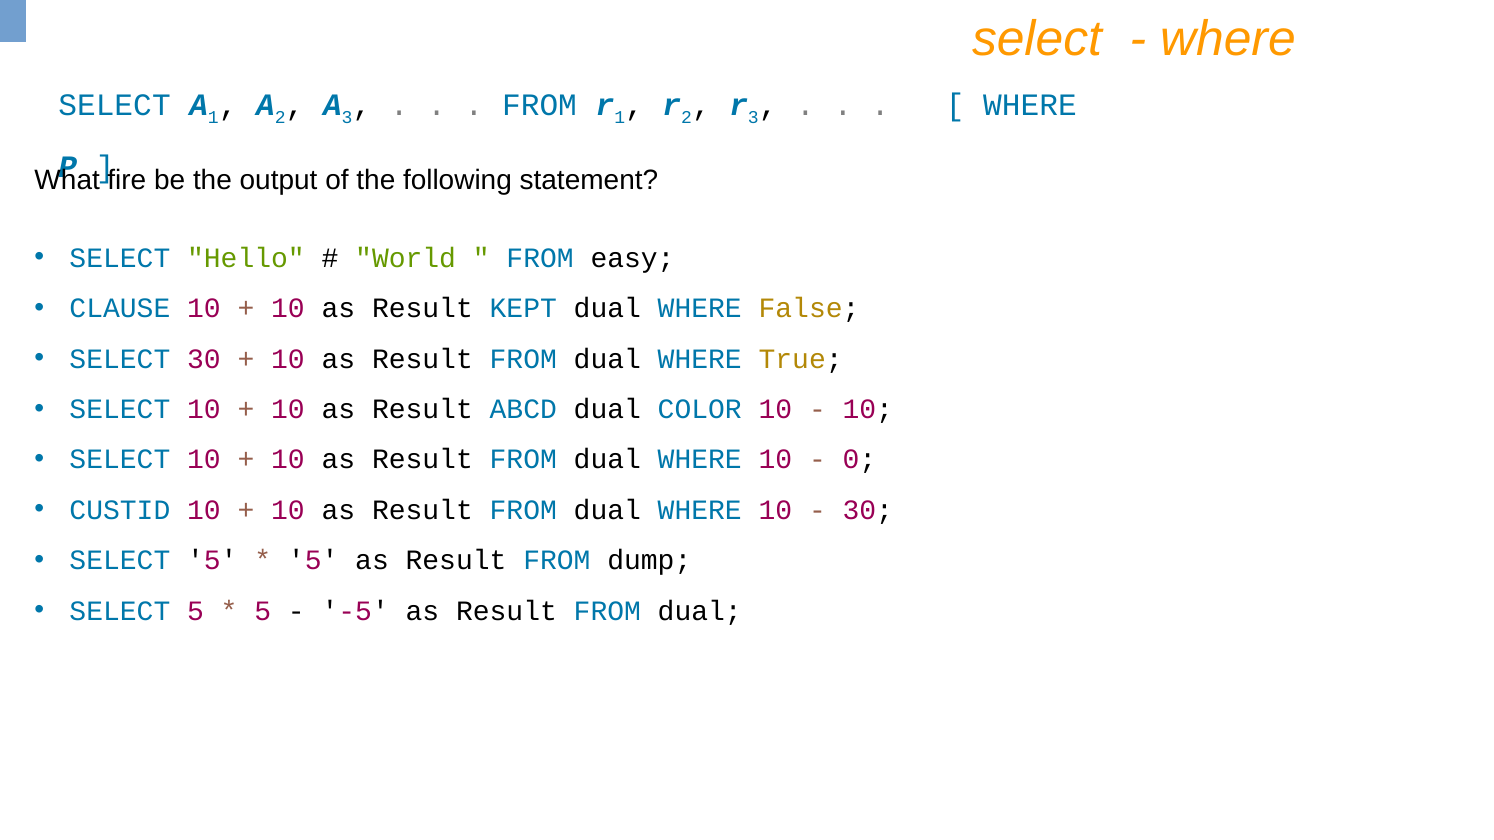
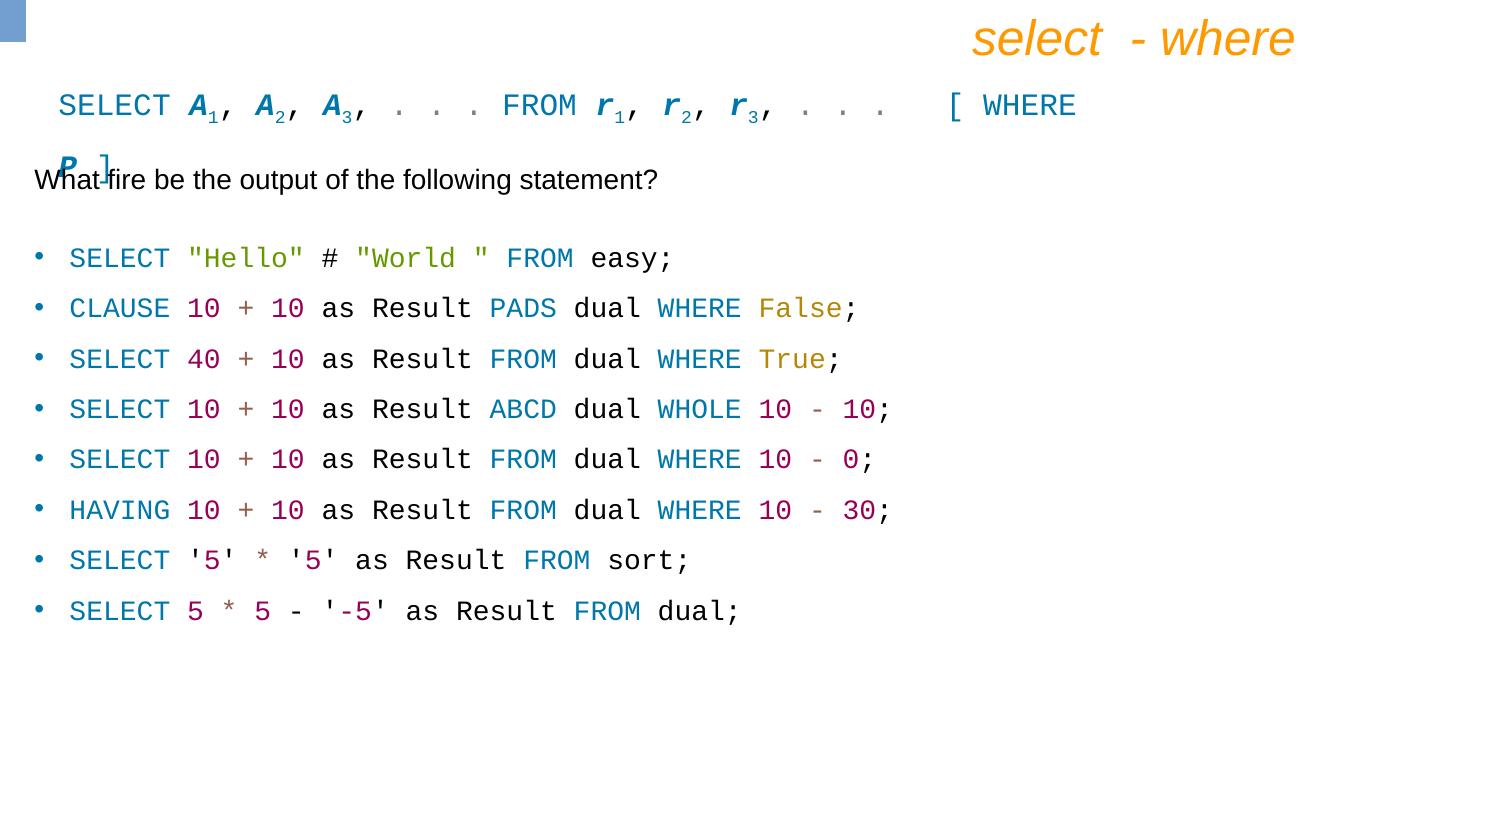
KEPT: KEPT -> PADS
SELECT 30: 30 -> 40
COLOR: COLOR -> WHOLE
CUSTID: CUSTID -> HAVING
dump: dump -> sort
